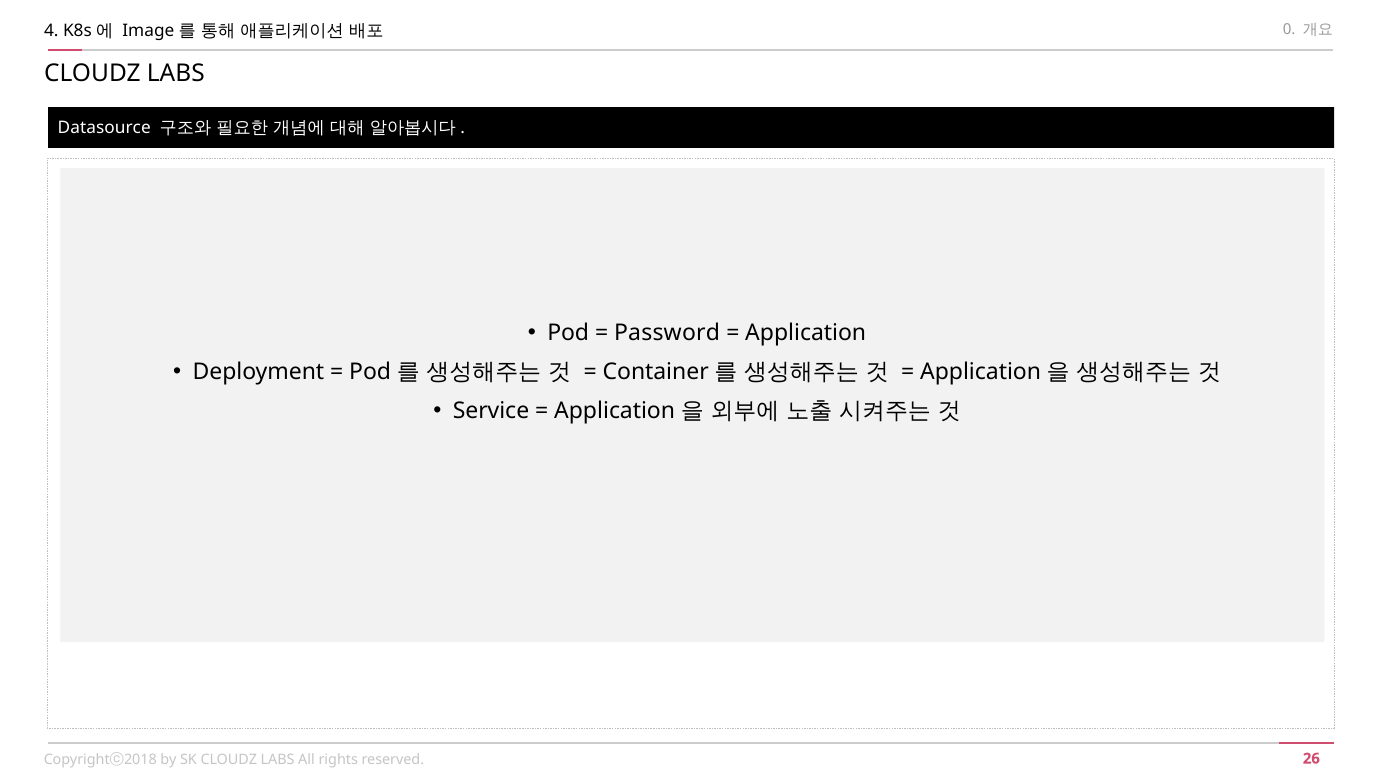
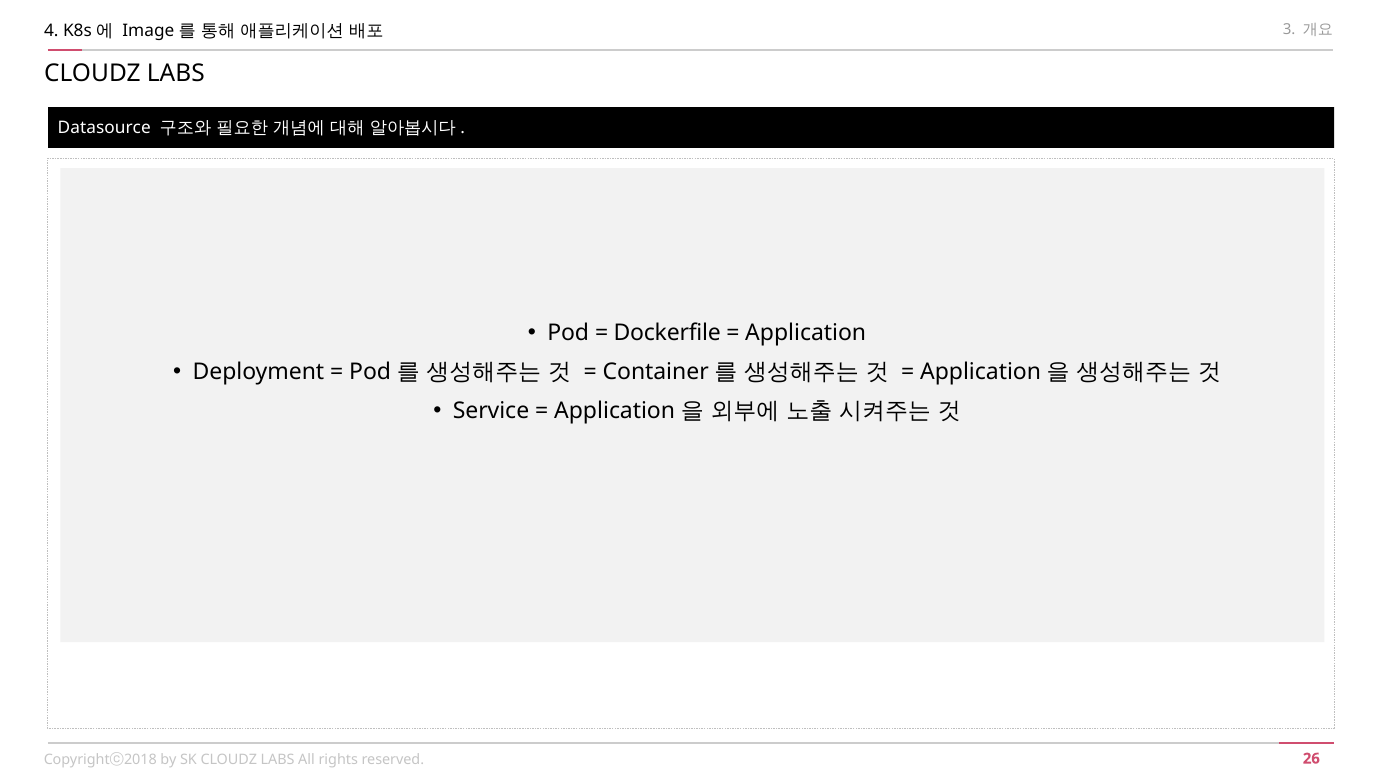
0: 0 -> 3
Password: Password -> Dockerfile
